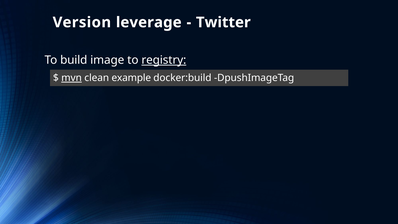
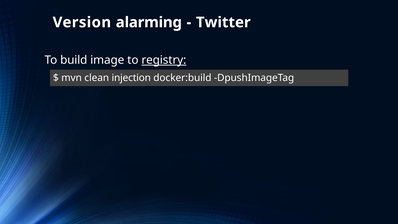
leverage: leverage -> alarming
mvn underline: present -> none
example: example -> injection
